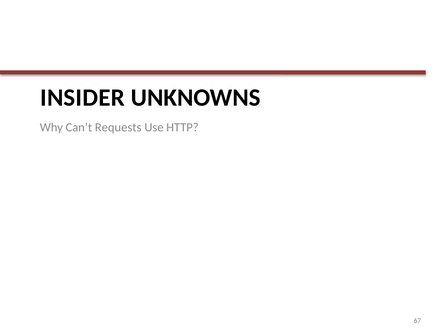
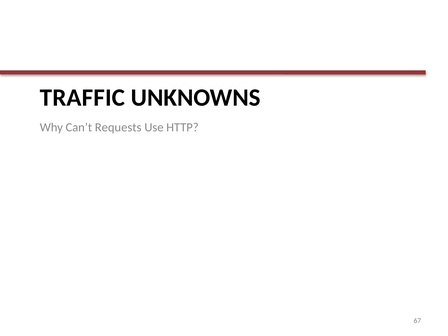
INSIDER: INSIDER -> TRAFFIC
